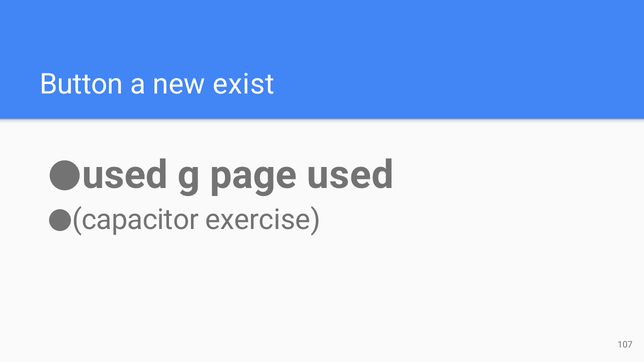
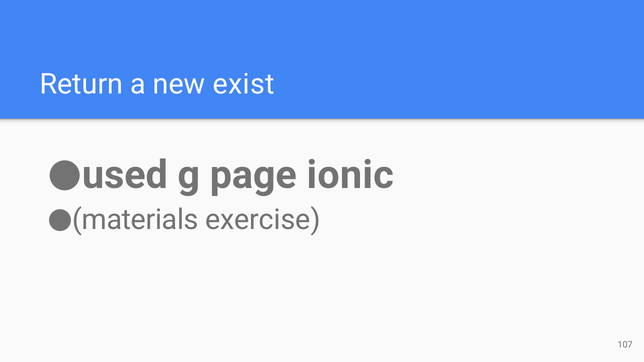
Button: Button -> Return
page used: used -> ionic
capacitor: capacitor -> materials
